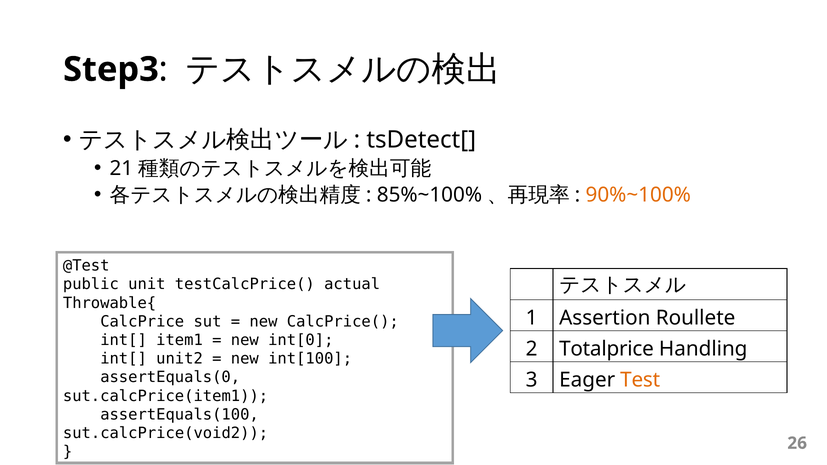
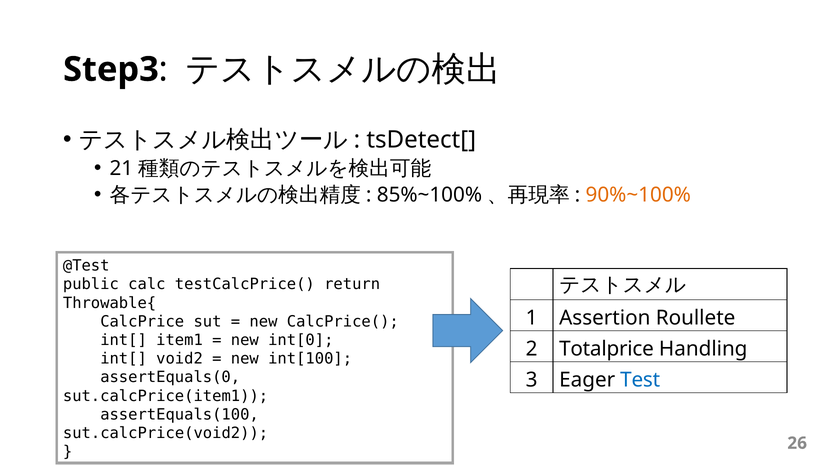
unit: unit -> calc
actual: actual -> return
unit2: unit2 -> void2
Test colour: orange -> blue
